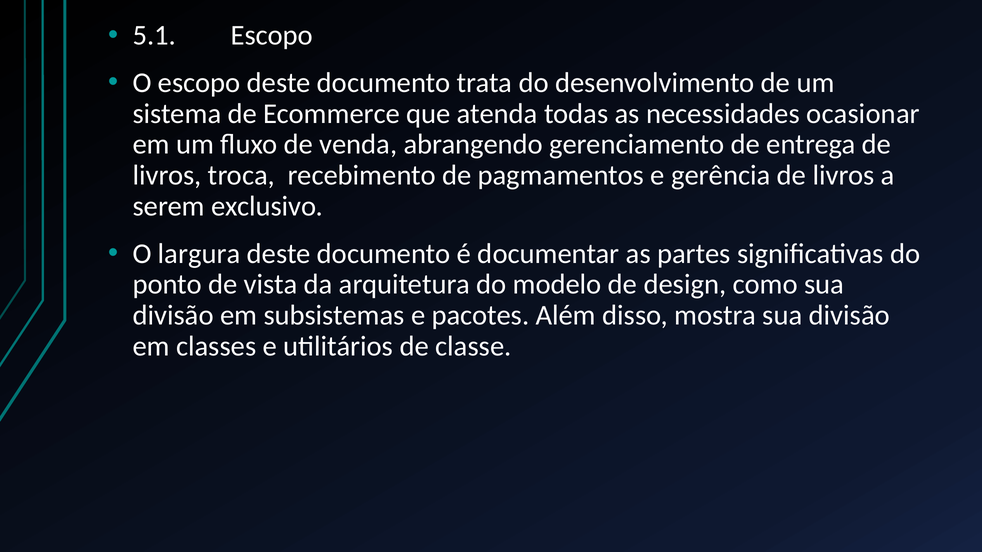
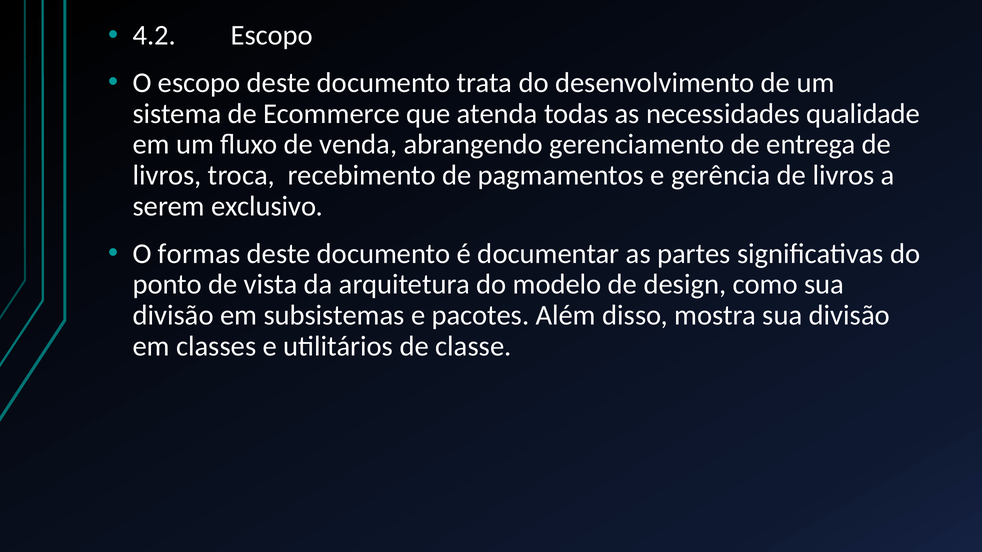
5.1: 5.1 -> 4.2
ocasionar: ocasionar -> qualidade
largura: largura -> formas
